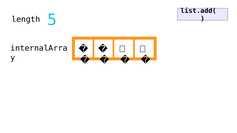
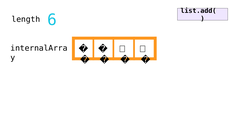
5: 5 -> 6
